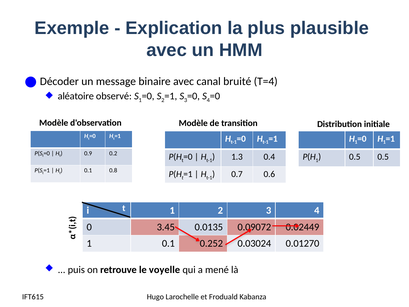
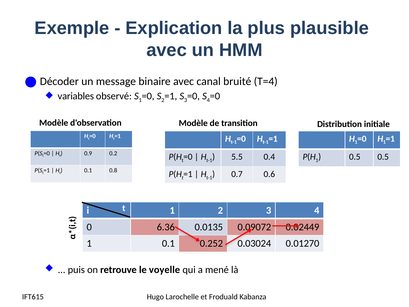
aléatoire: aléatoire -> variables
1.3: 1.3 -> 5.5
3.45: 3.45 -> 6.36
